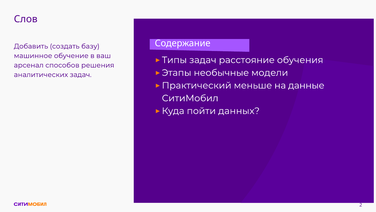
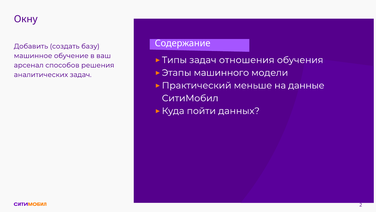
Слов: Слов -> Окну
расстояние: расстояние -> отношения
необычные: необычные -> машинного
